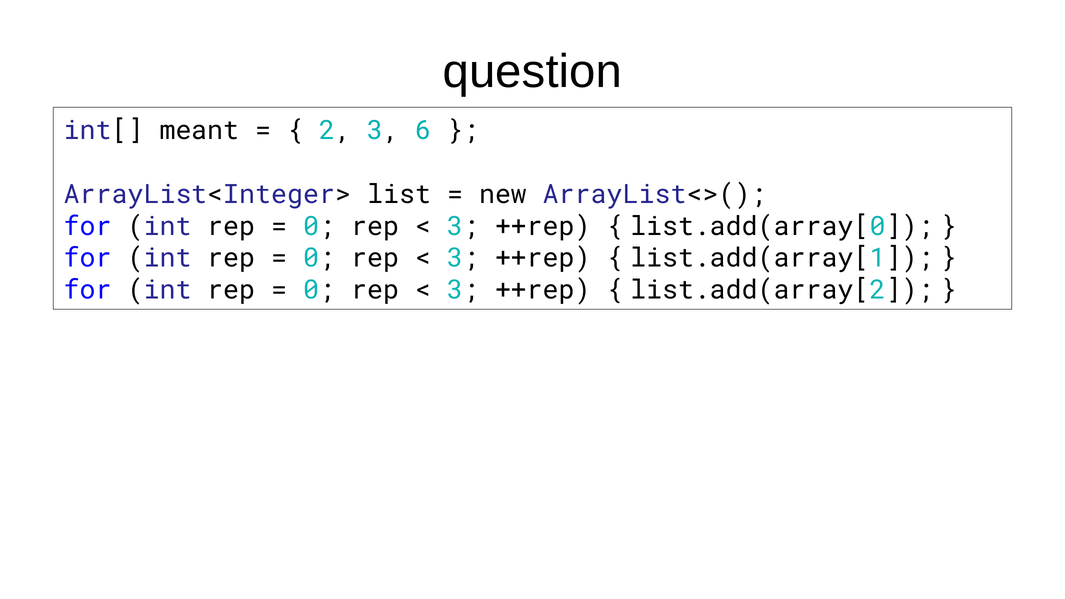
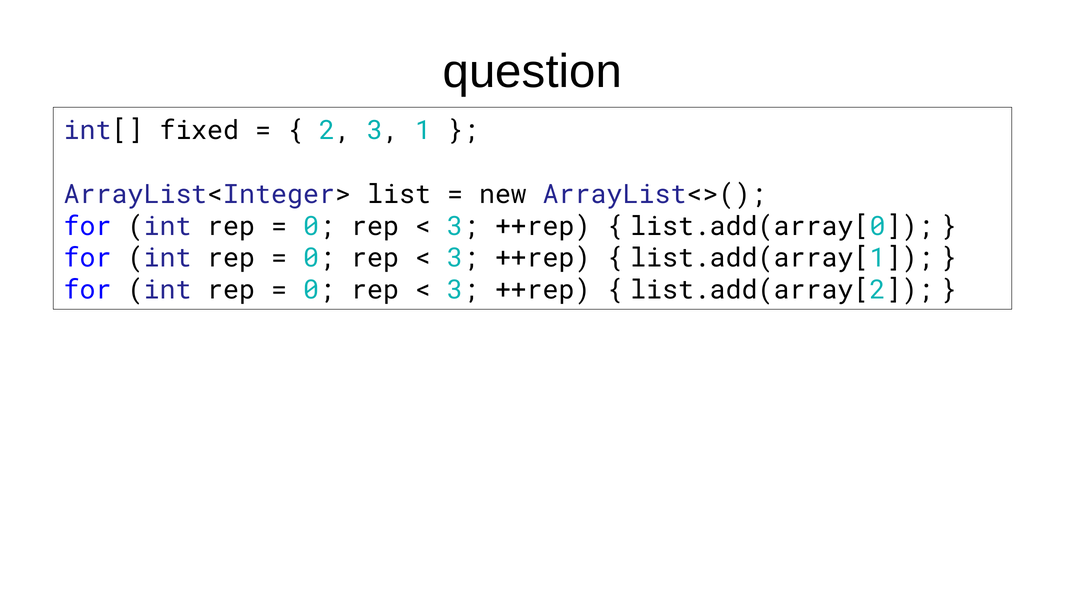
meant: meant -> fixed
6: 6 -> 1
